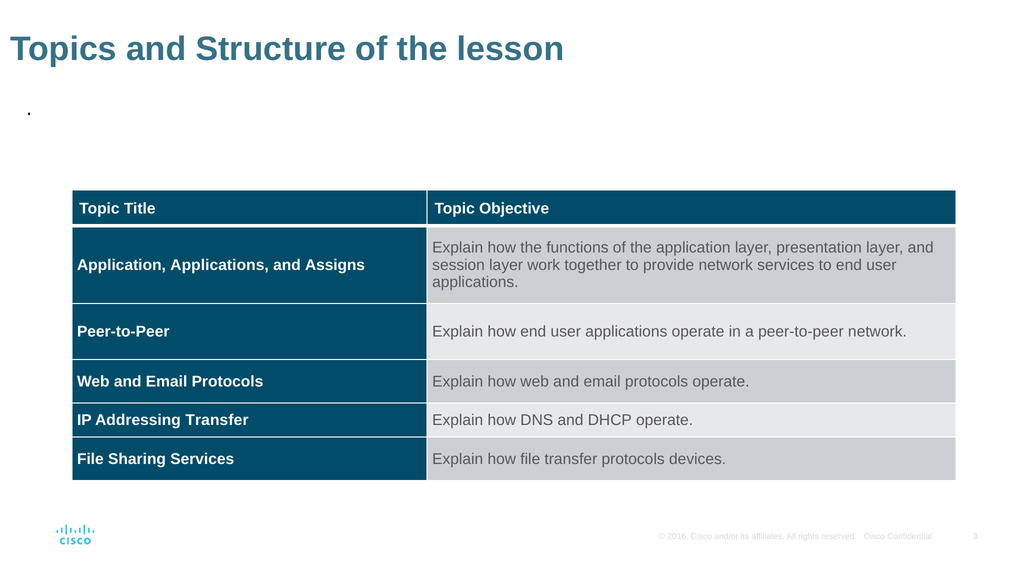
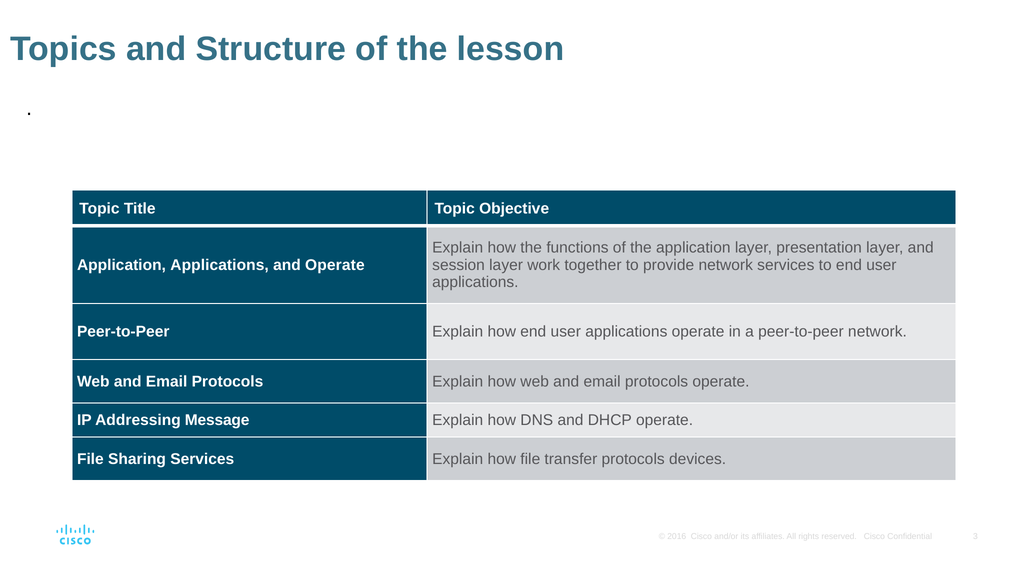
and Assigns: Assigns -> Operate
Addressing Transfer: Transfer -> Message
